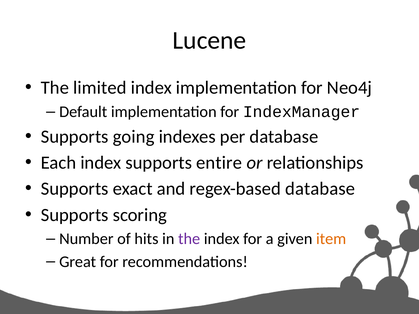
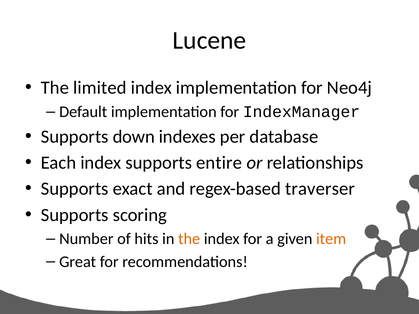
going: going -> down
regex-based database: database -> traverser
the at (189, 239) colour: purple -> orange
